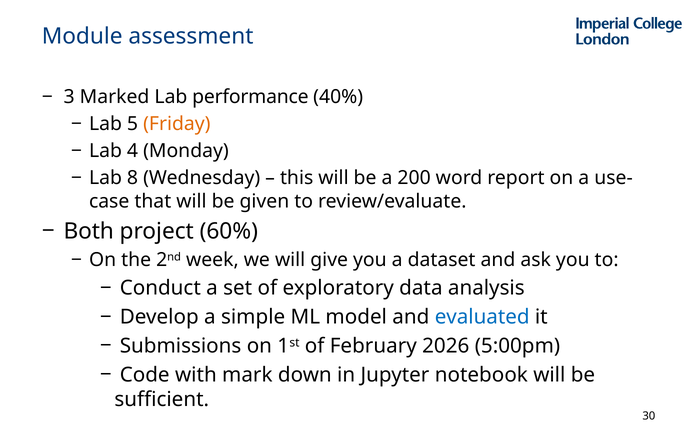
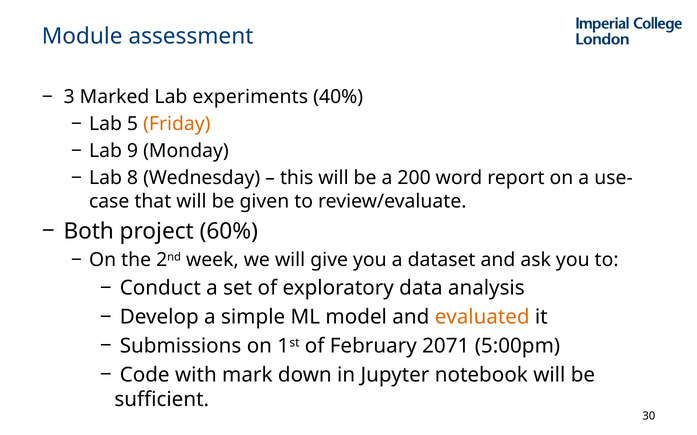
performance: performance -> experiments
4: 4 -> 9
evaluated colour: blue -> orange
2026: 2026 -> 2071
